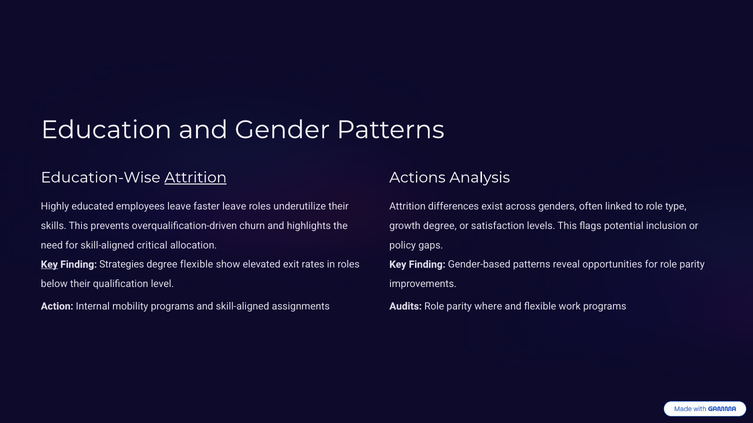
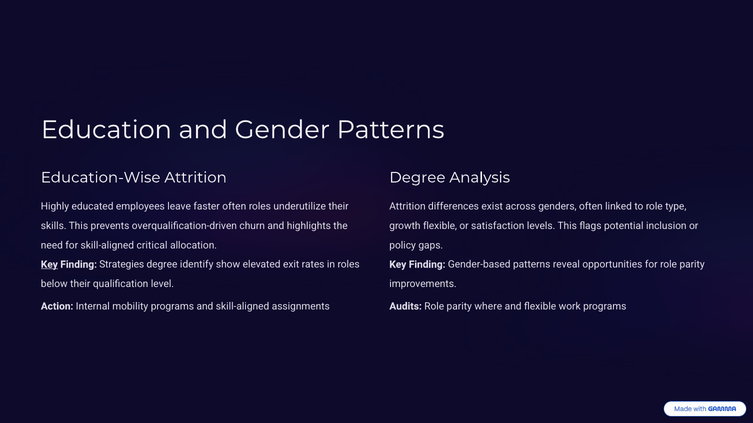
Attrition at (196, 178) underline: present -> none
Actions at (417, 178): Actions -> Degree
faster leave: leave -> often
growth degree: degree -> flexible
degree flexible: flexible -> identify
